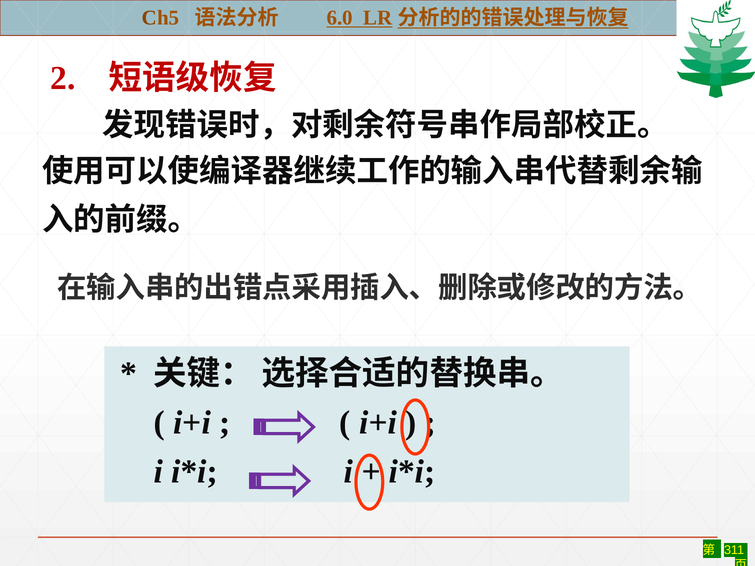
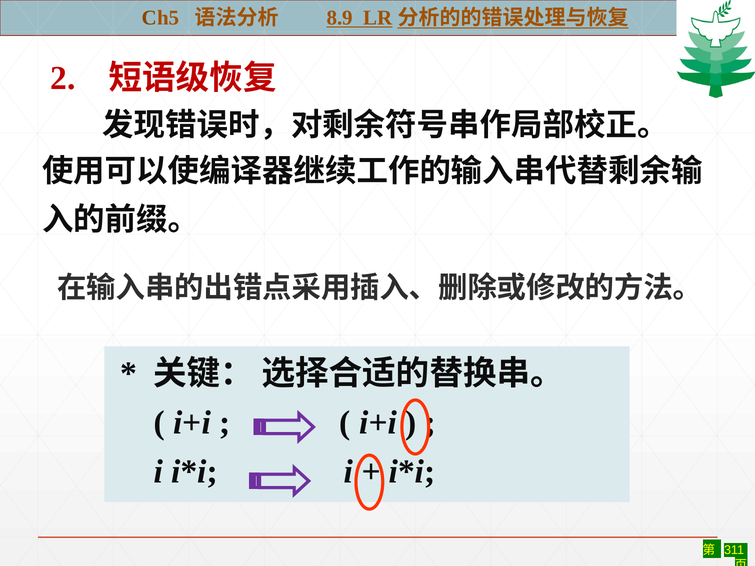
6.0: 6.0 -> 8.9
